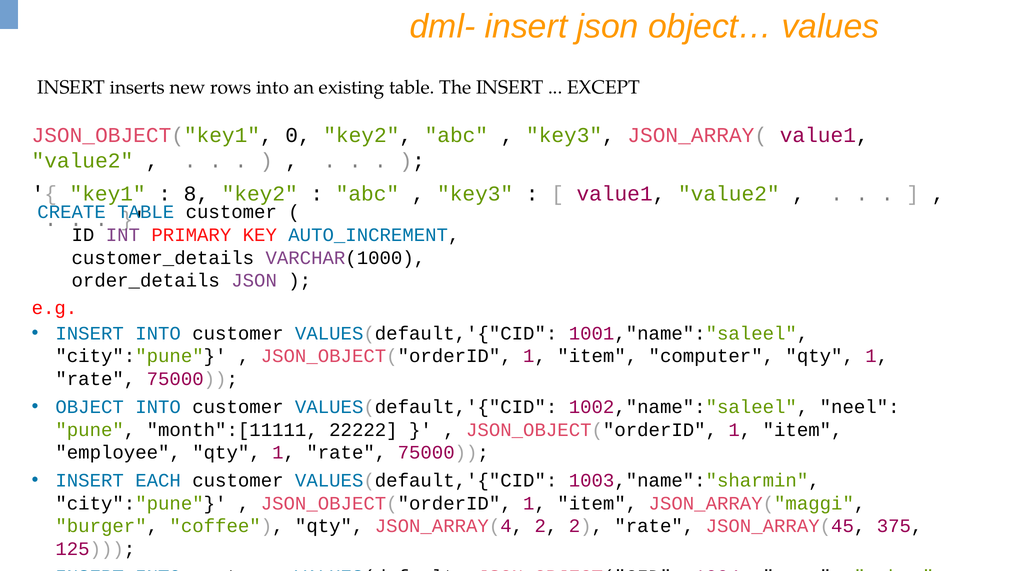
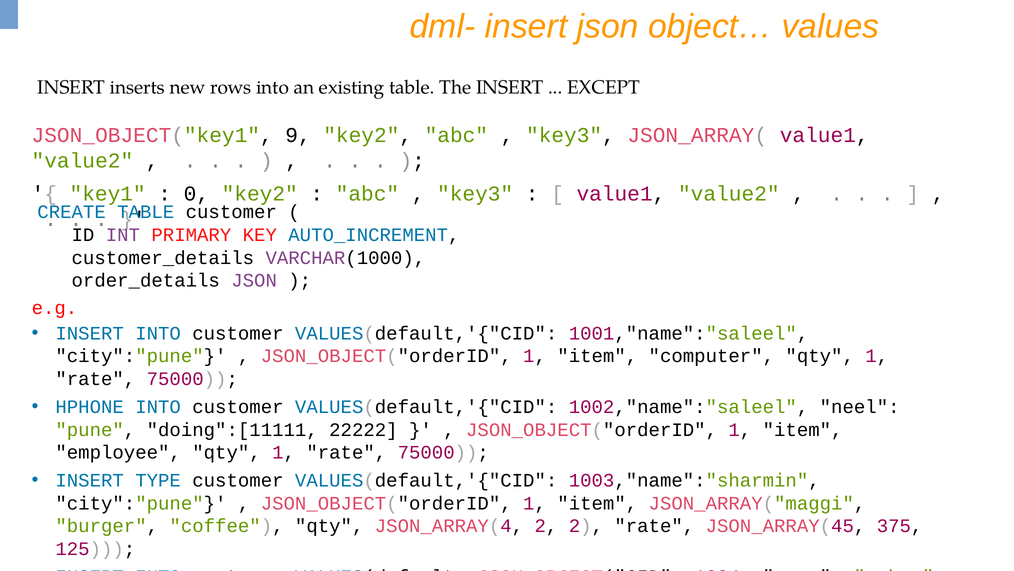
0: 0 -> 9
8: 8 -> 0
OBJECT: OBJECT -> HPHONE
month":[11111: month":[11111 -> doing":[11111
EACH: EACH -> TYPE
